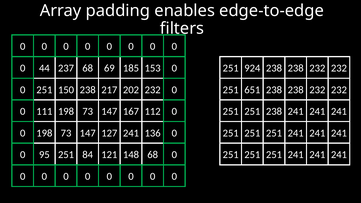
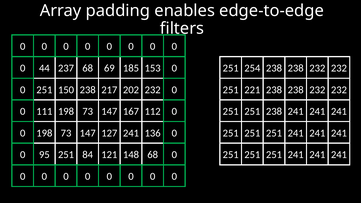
924: 924 -> 254
651: 651 -> 221
